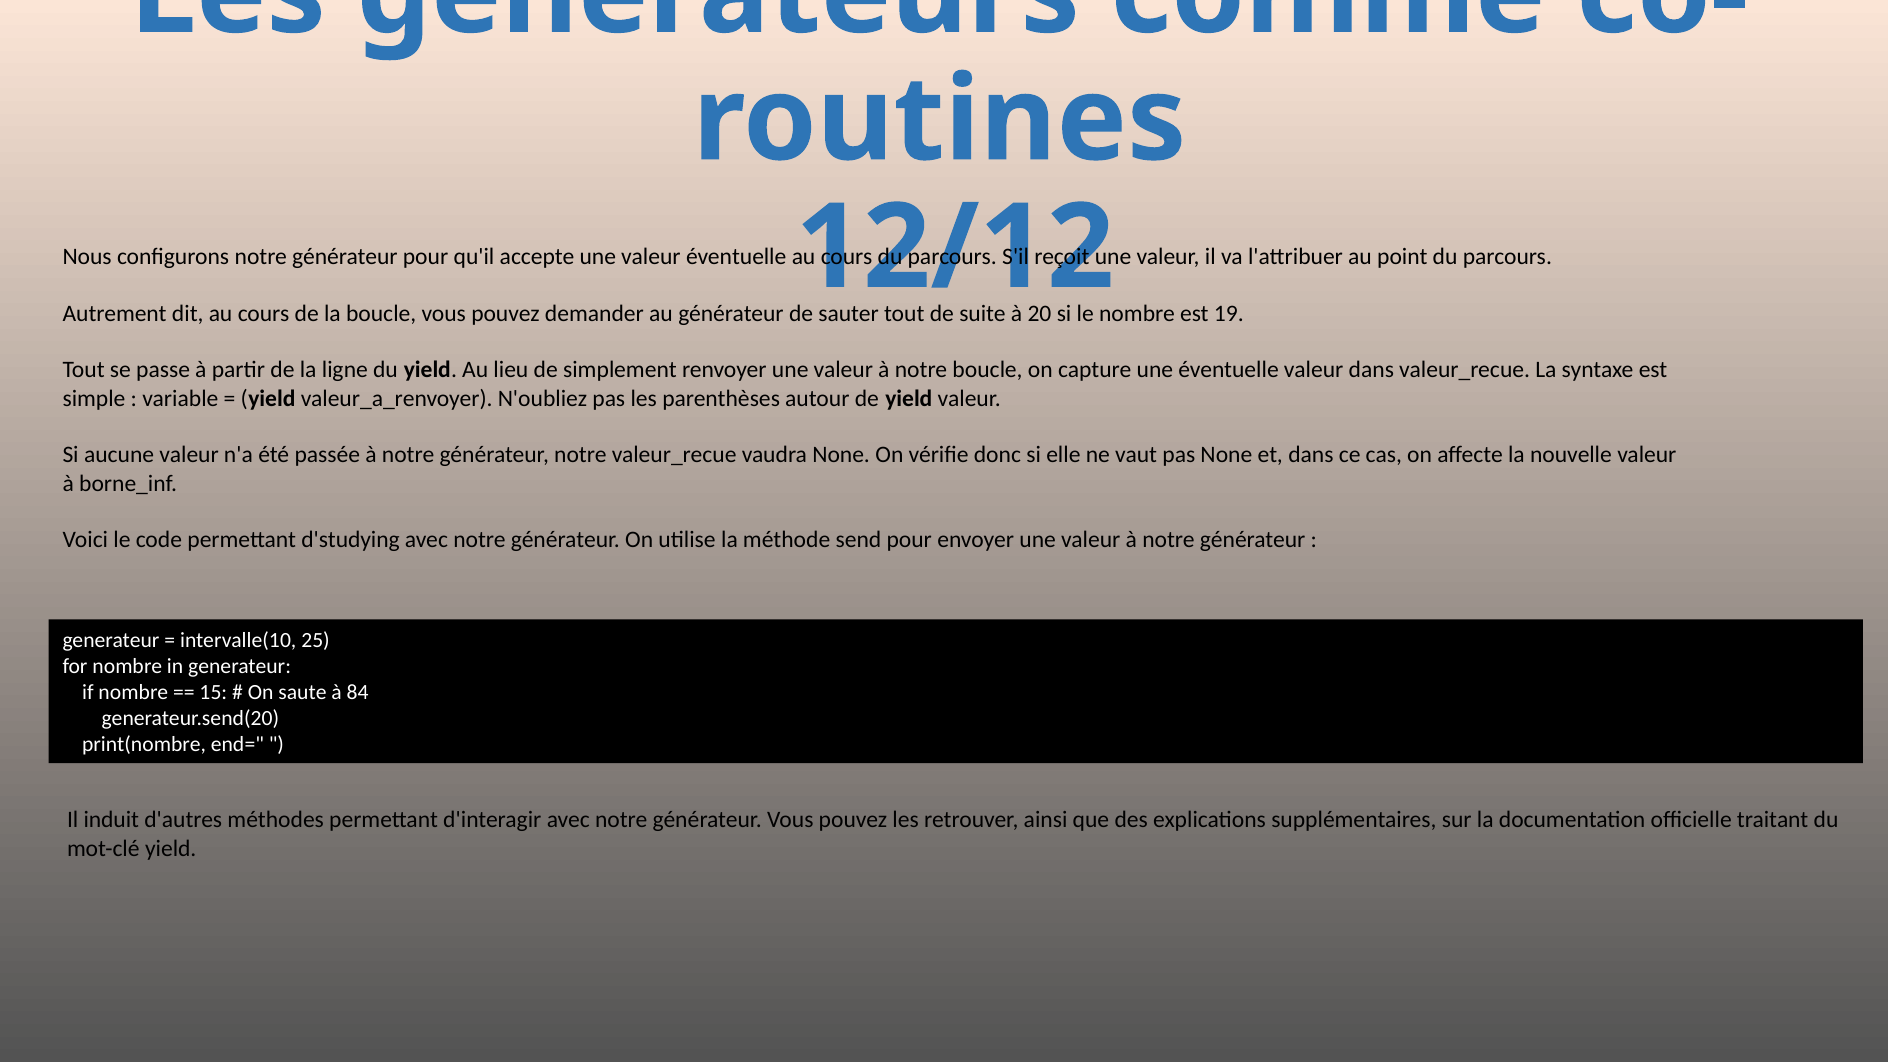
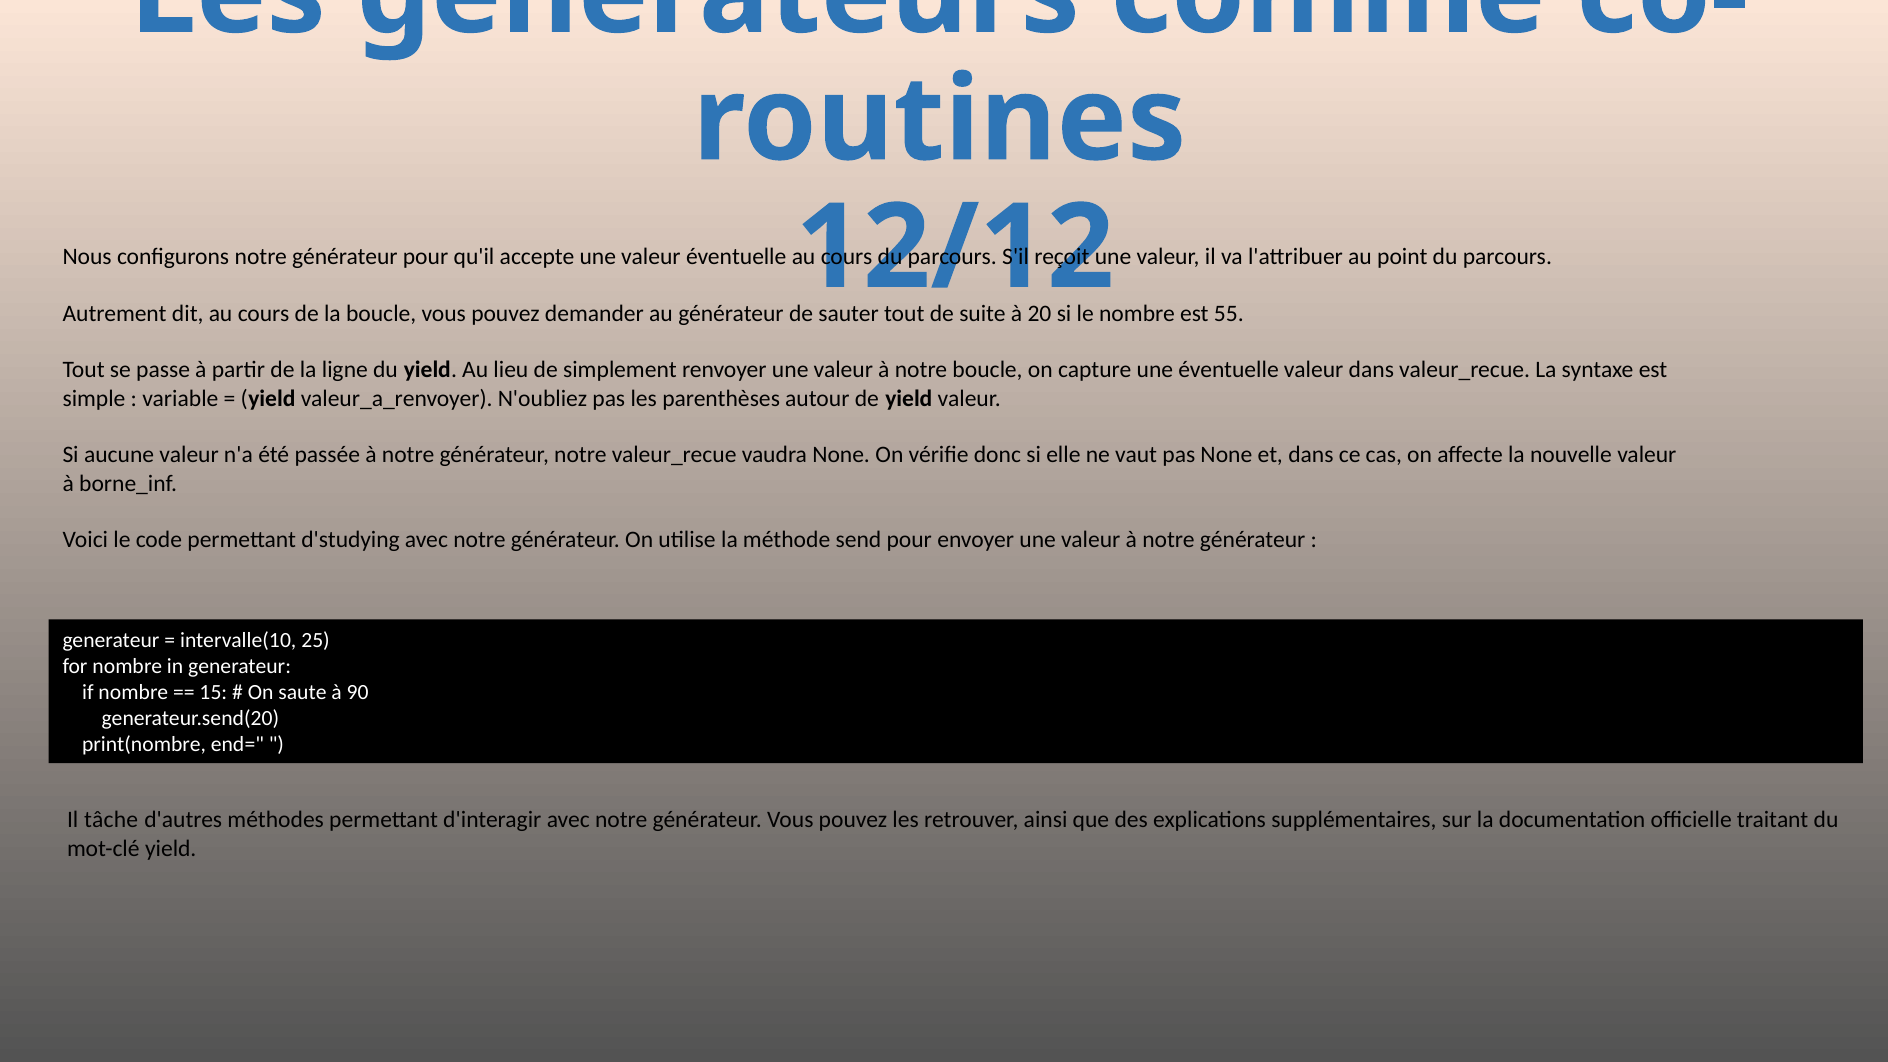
19: 19 -> 55
84: 84 -> 90
induit: induit -> tâche
